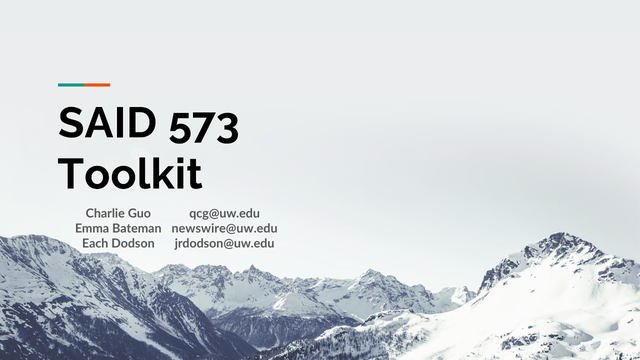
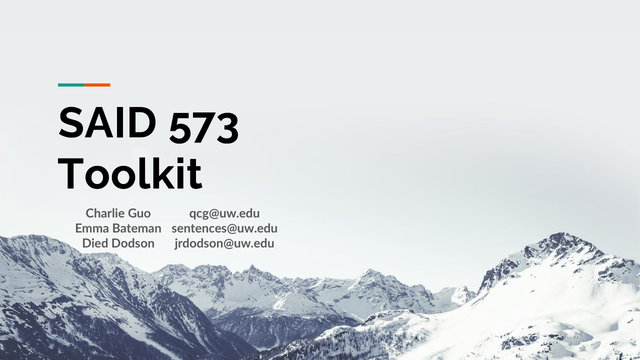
newswire@uw.edu: newswire@uw.edu -> sentences@uw.edu
Each: Each -> Died
